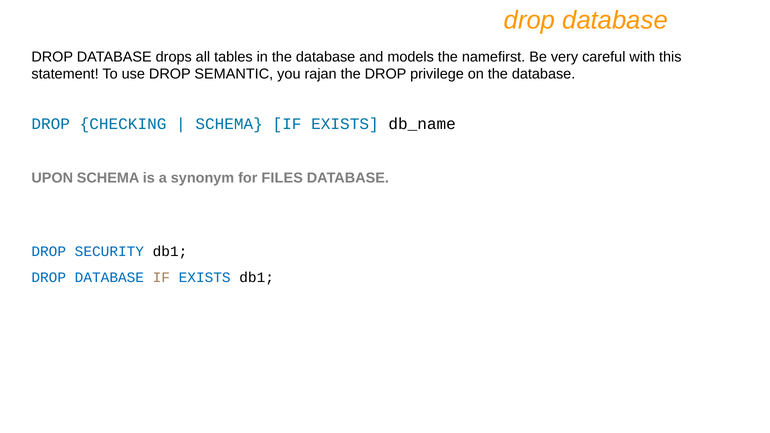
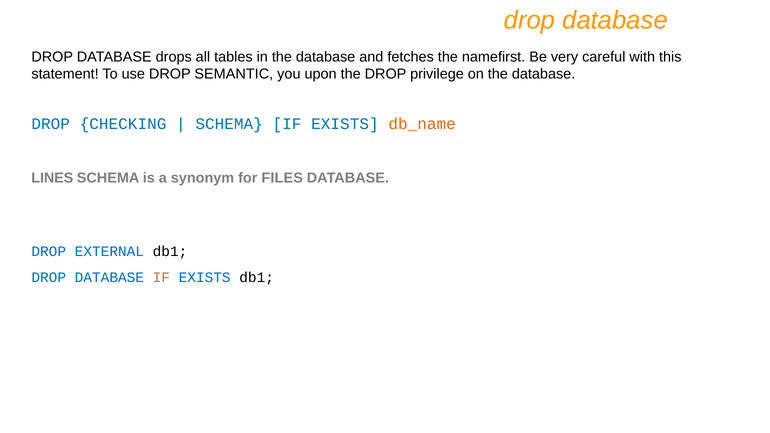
models: models -> fetches
rajan: rajan -> upon
db_name colour: black -> orange
UPON: UPON -> LINES
SECURITY: SECURITY -> EXTERNAL
